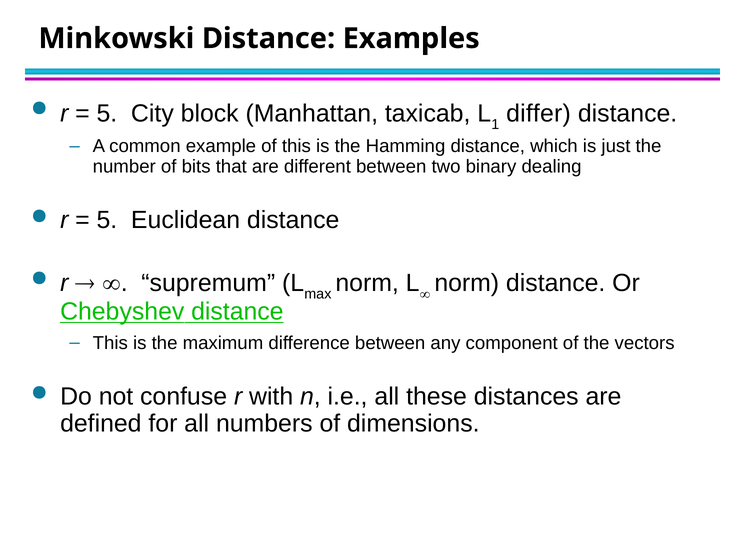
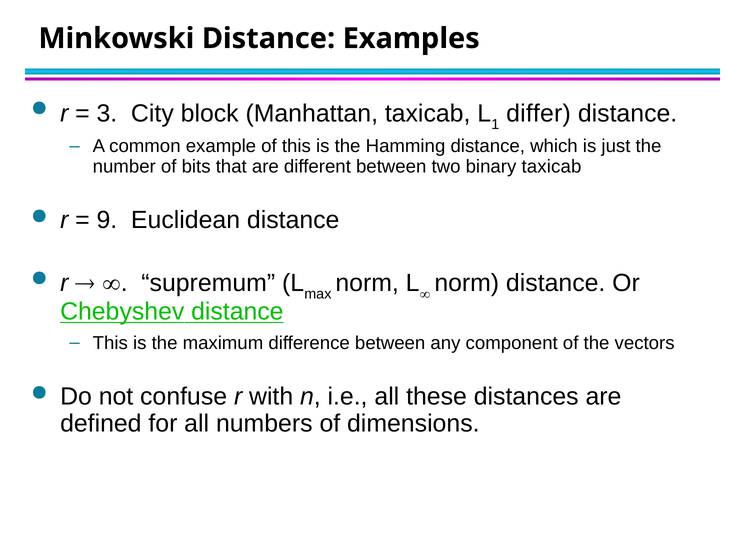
5 at (107, 113): 5 -> 3
binary dealing: dealing -> taxicab
5 at (107, 220): 5 -> 9
